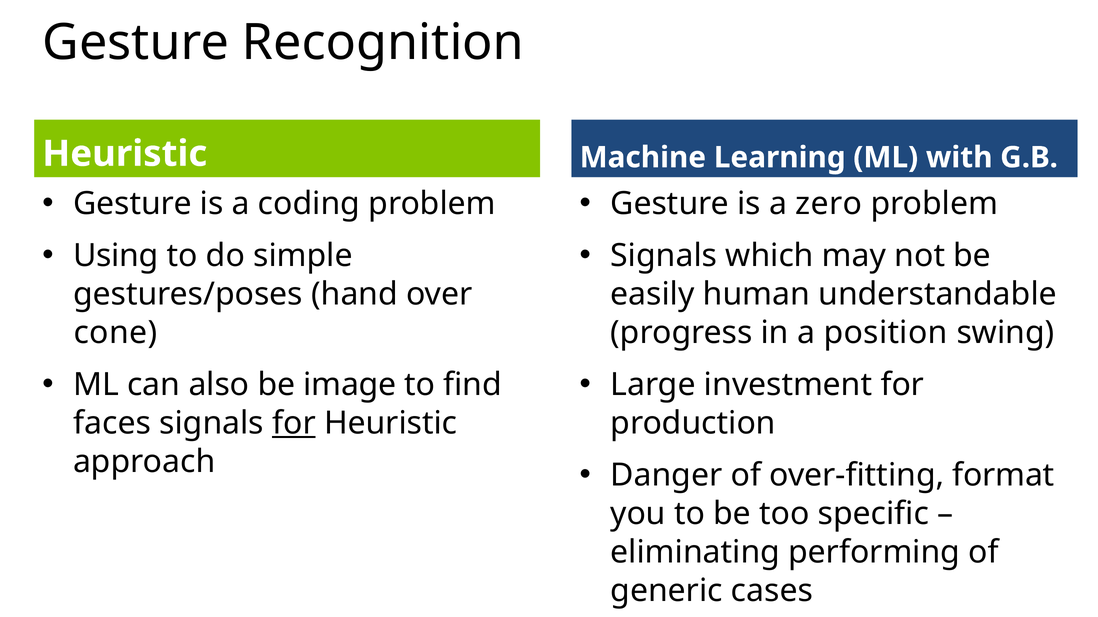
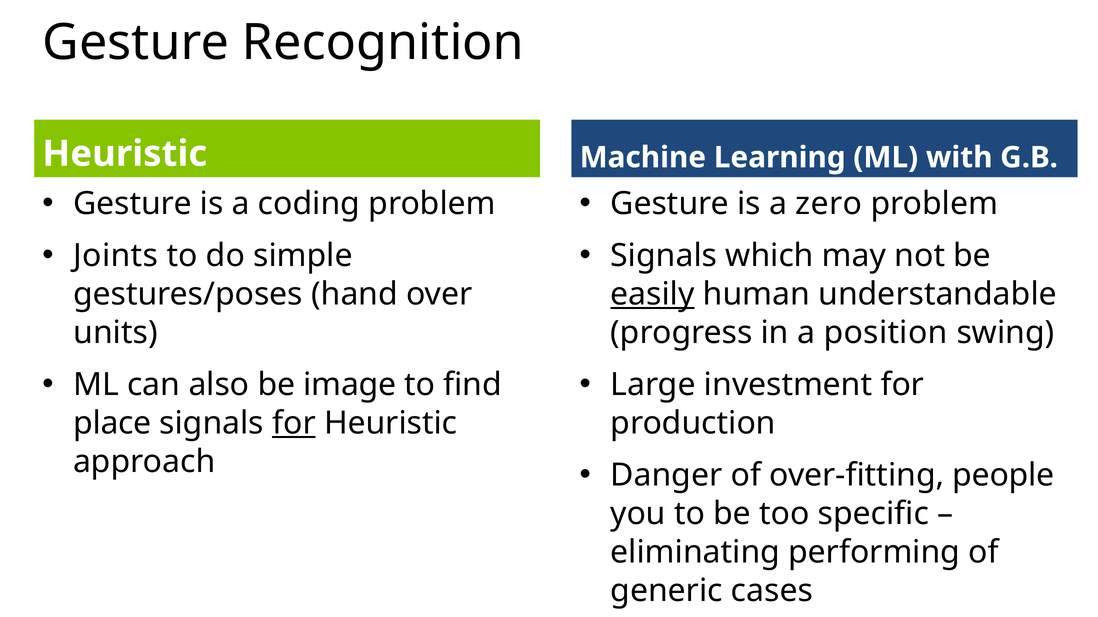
Using: Using -> Joints
easily underline: none -> present
cone: cone -> units
faces: faces -> place
format: format -> people
